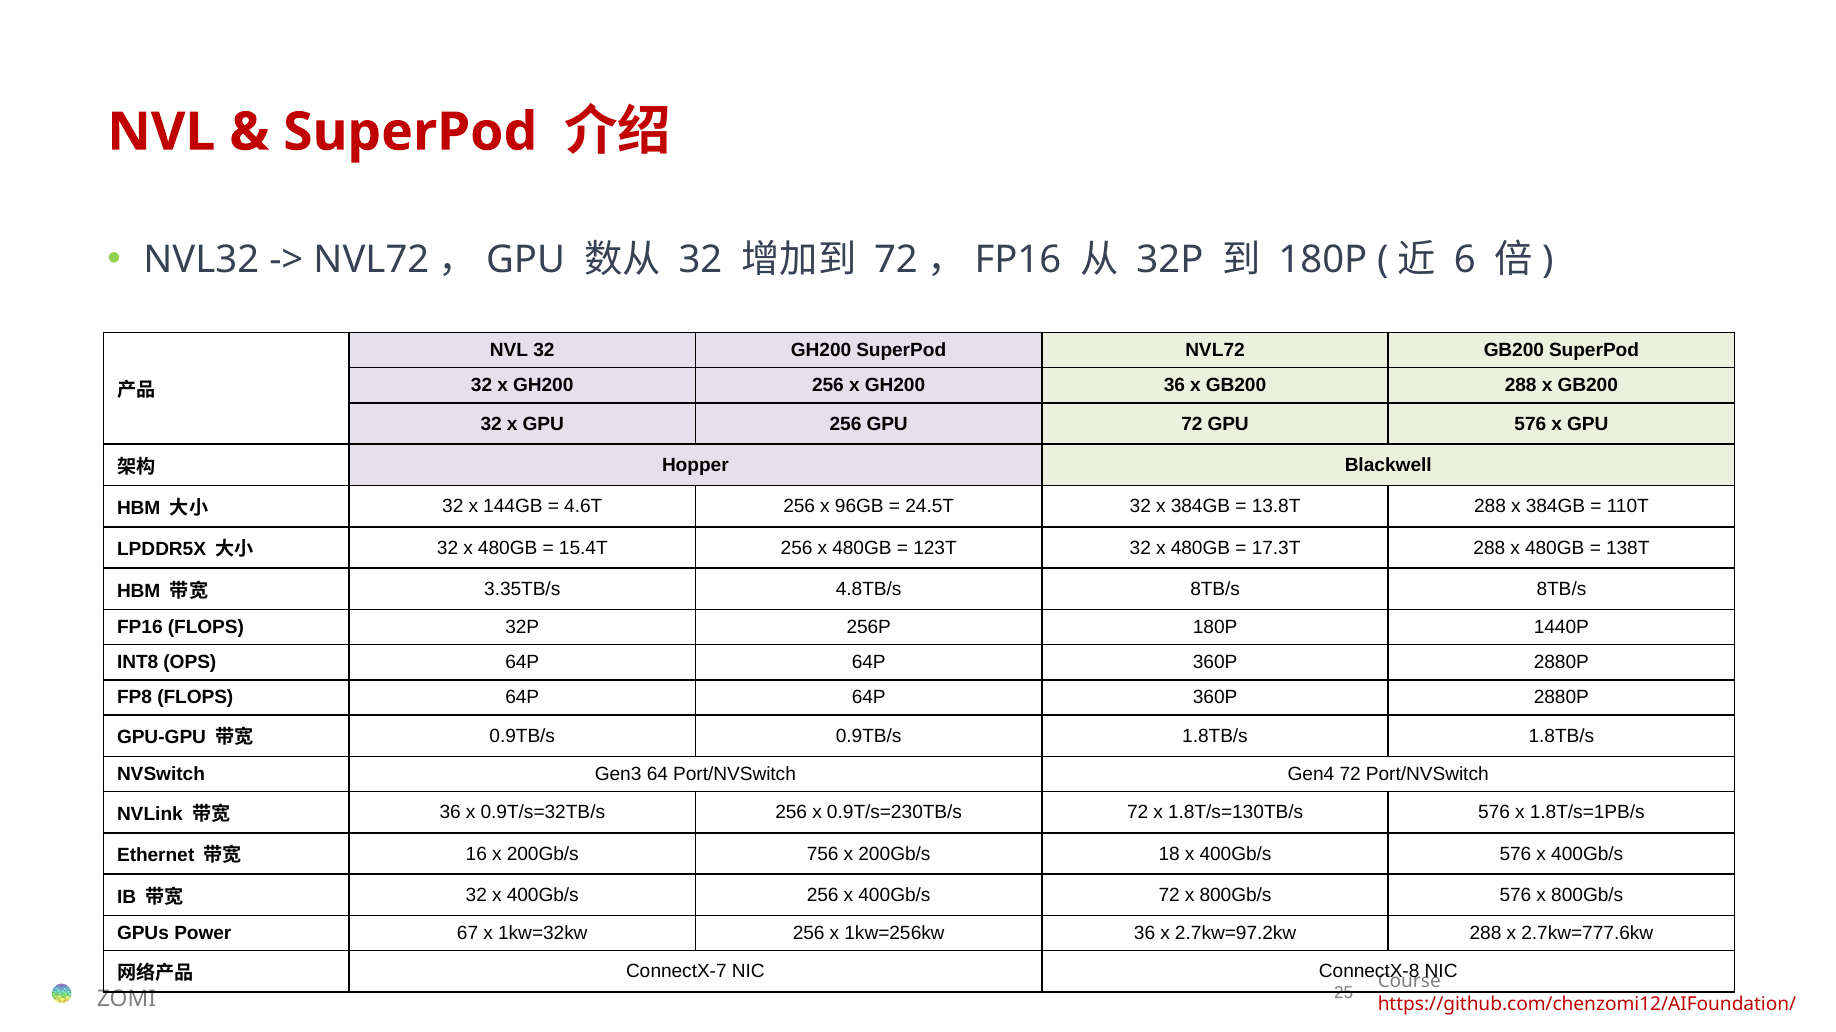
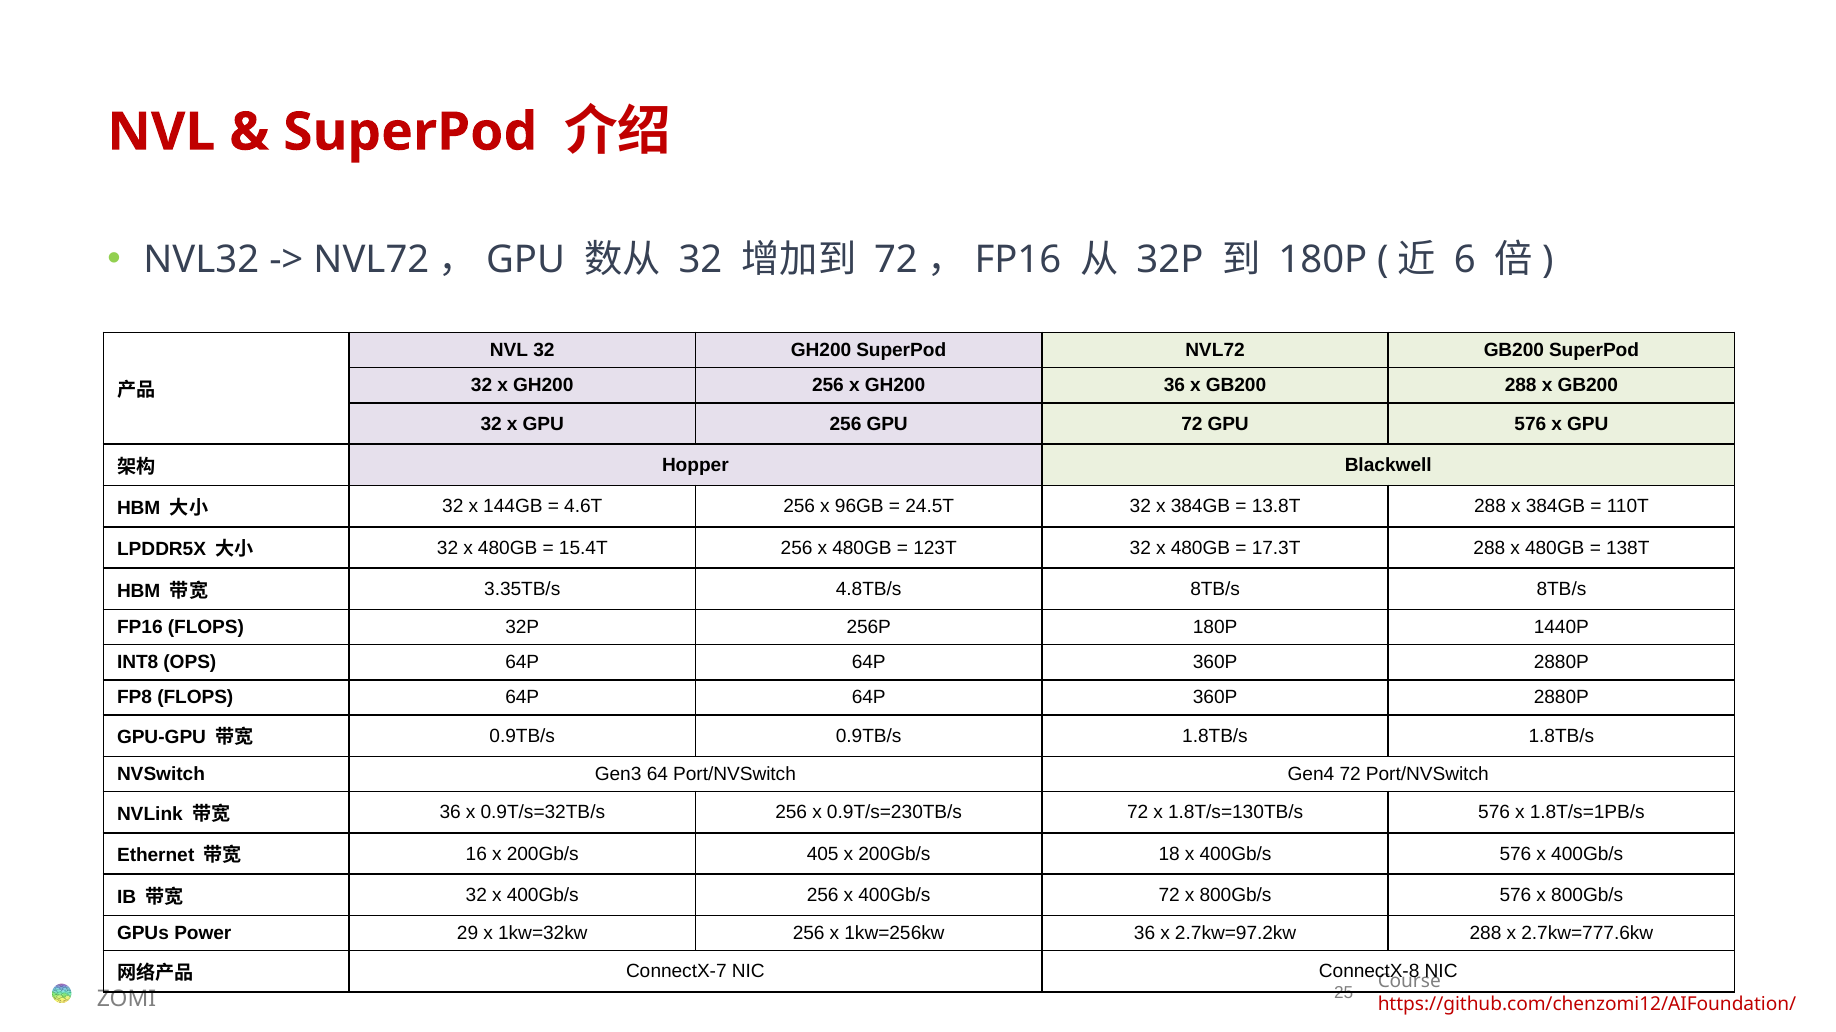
756: 756 -> 405
67: 67 -> 29
